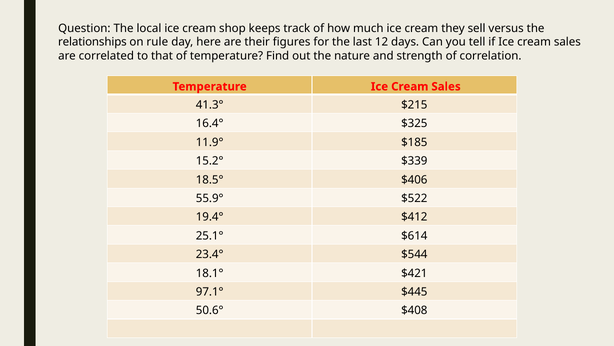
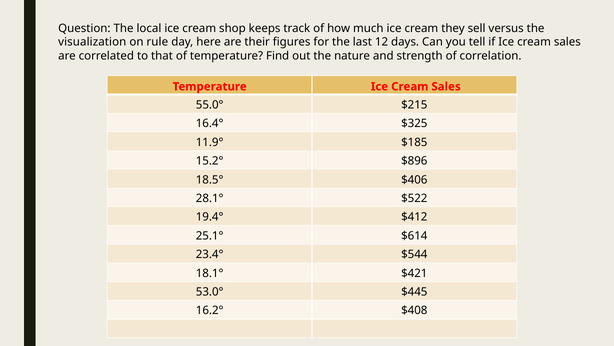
relationships: relationships -> visualization
41.3°: 41.3° -> 55.0°
$339: $339 -> $896
55.9°: 55.9° -> 28.1°
97.1°: 97.1° -> 53.0°
50.6°: 50.6° -> 16.2°
